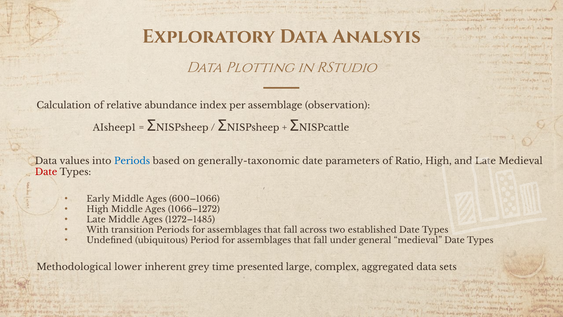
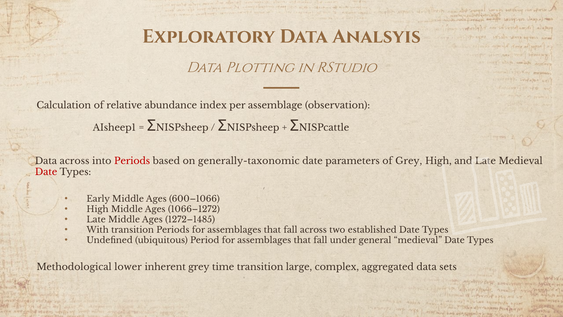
Data values: values -> across
Periods at (132, 161) colour: blue -> red
of Ratio: Ratio -> Grey
time presented: presented -> transition
